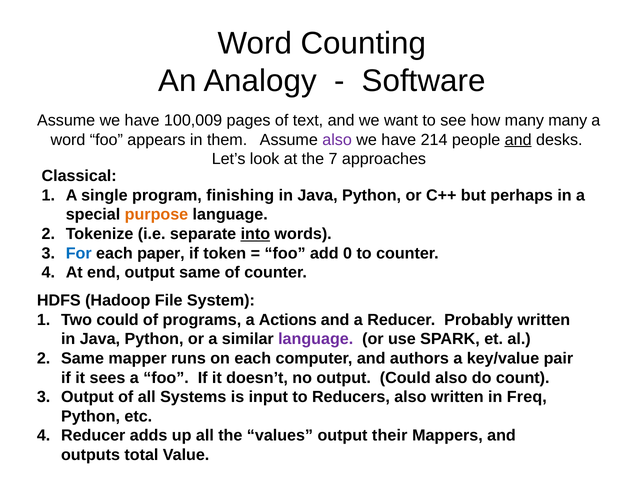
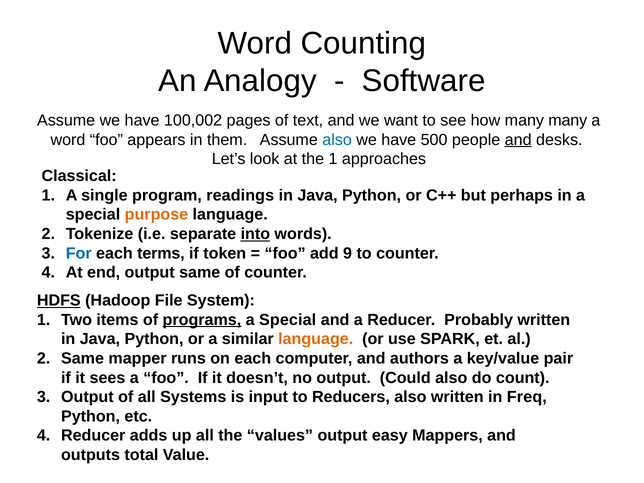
100,009: 100,009 -> 100,002
also at (337, 140) colour: purple -> blue
214: 214 -> 500
the 7: 7 -> 1
finishing: finishing -> readings
paper: paper -> terms
0: 0 -> 9
HDFS underline: none -> present
Two could: could -> items
programs underline: none -> present
Actions at (288, 320): Actions -> Special
language at (316, 339) colour: purple -> orange
their: their -> easy
